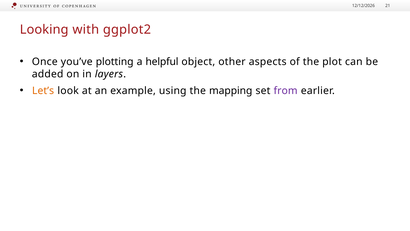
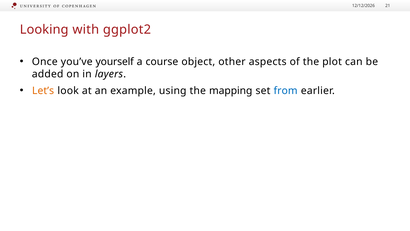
plotting: plotting -> yourself
helpful: helpful -> course
from colour: purple -> blue
